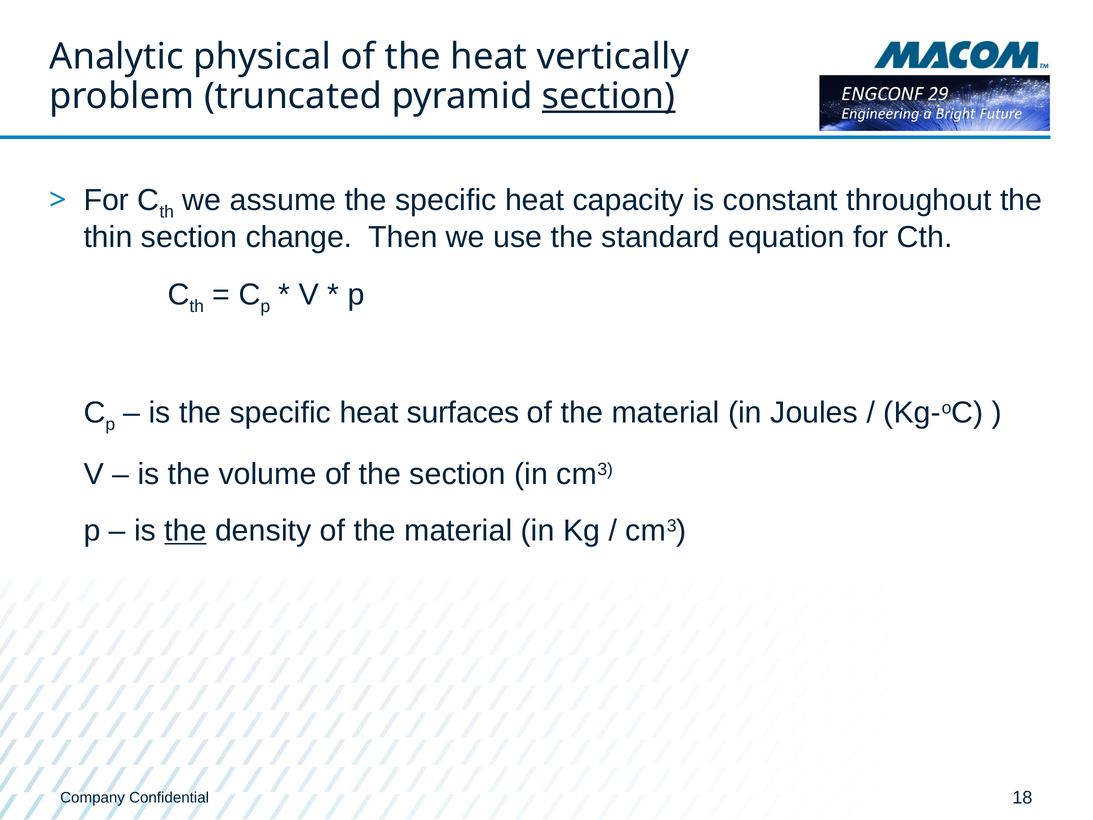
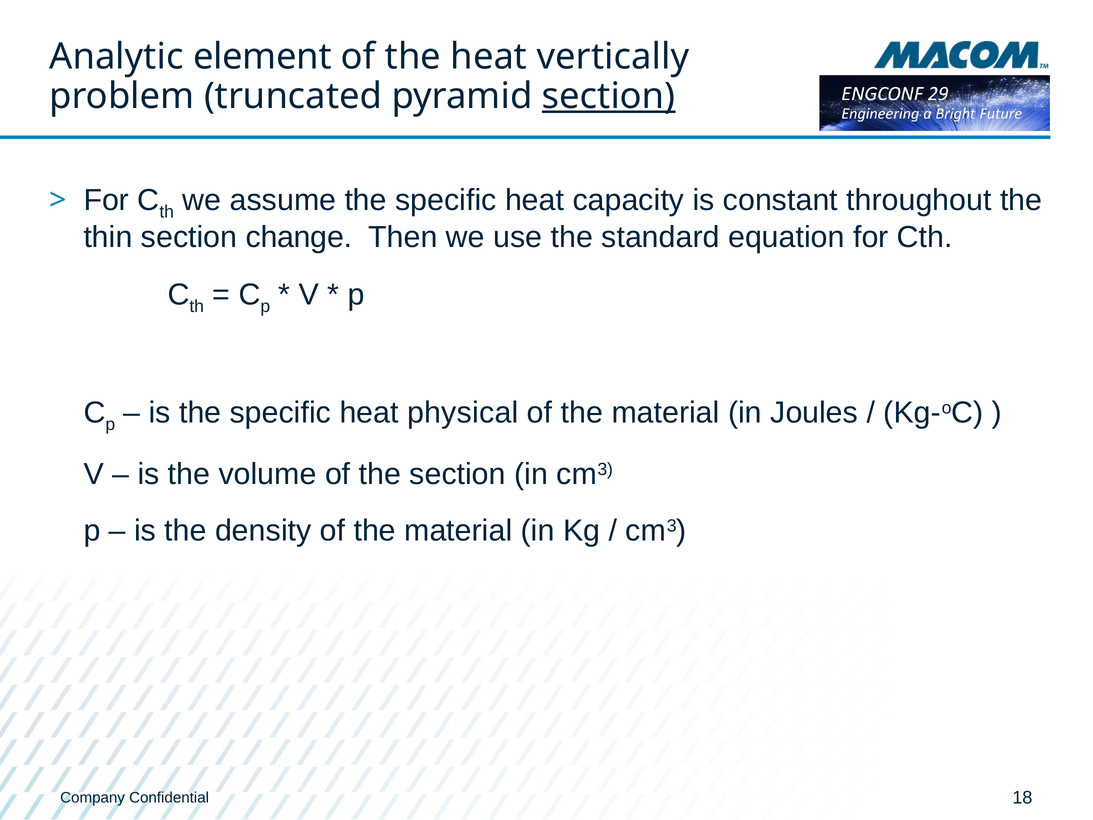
physical: physical -> element
surfaces: surfaces -> physical
the at (186, 531) underline: present -> none
